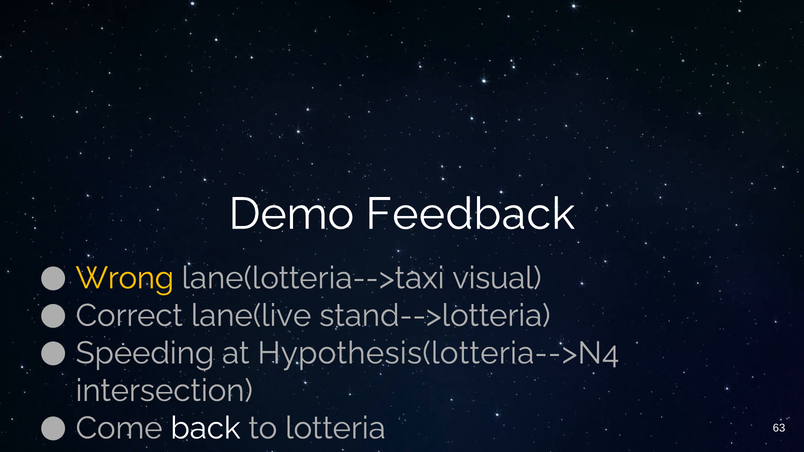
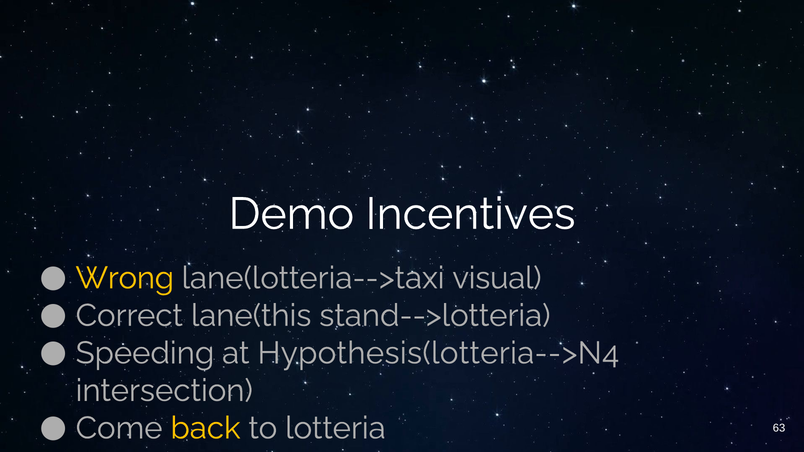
Feedback: Feedback -> Incentives
lane(live: lane(live -> lane(this
back colour: white -> yellow
